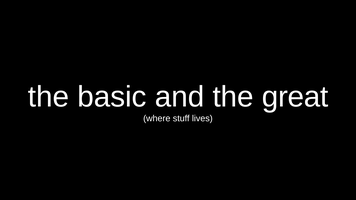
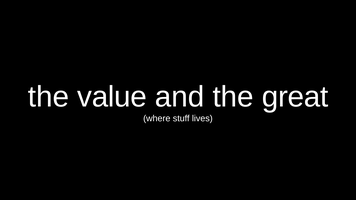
basic: basic -> value
